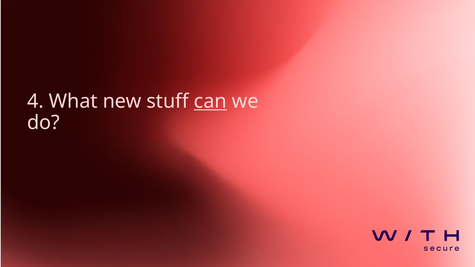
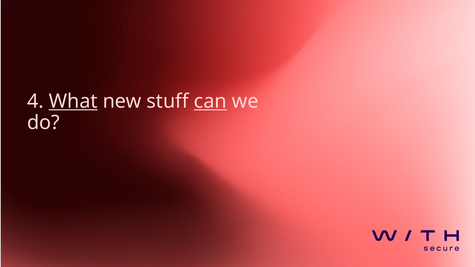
What underline: none -> present
